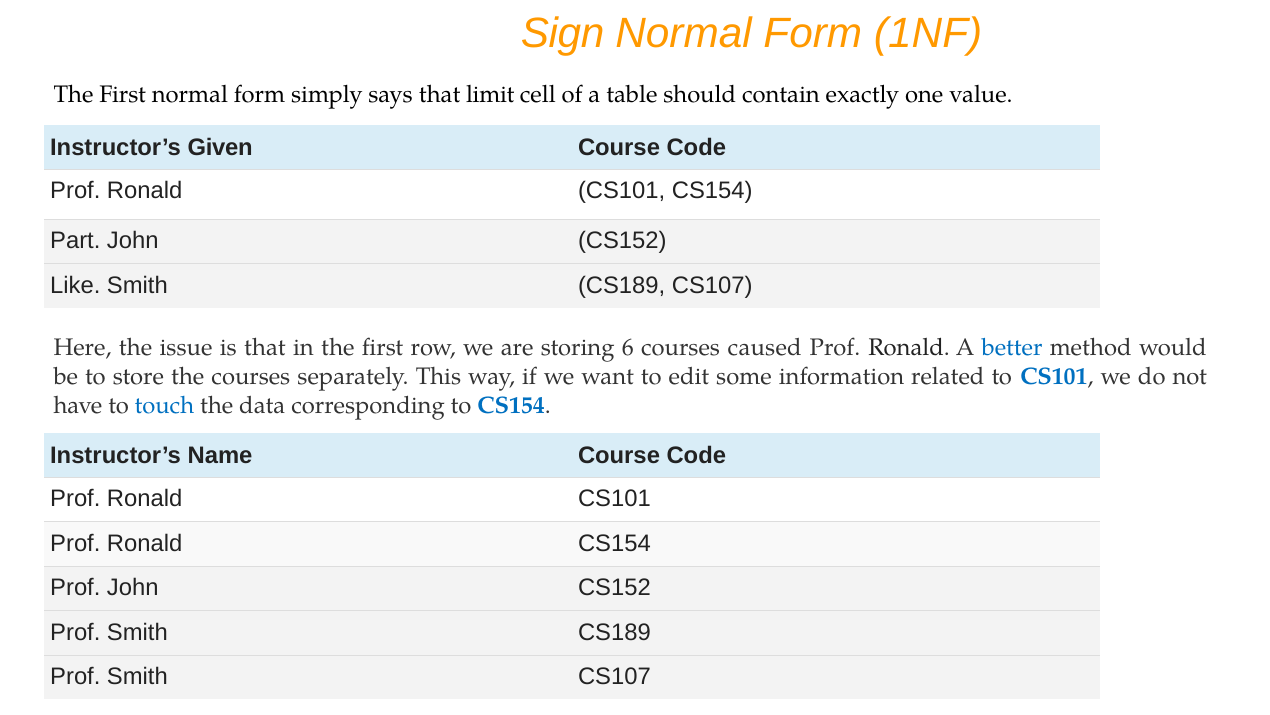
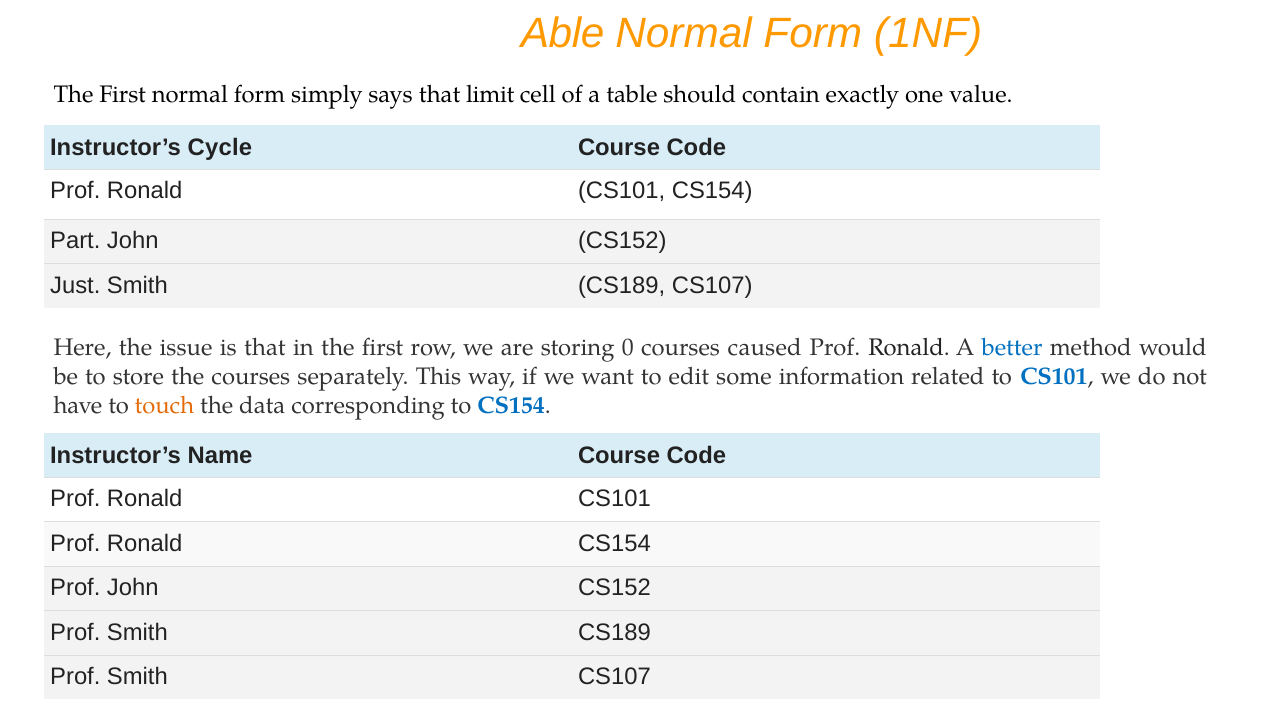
Sign: Sign -> Able
Given: Given -> Cycle
Like: Like -> Just
6: 6 -> 0
touch colour: blue -> orange
